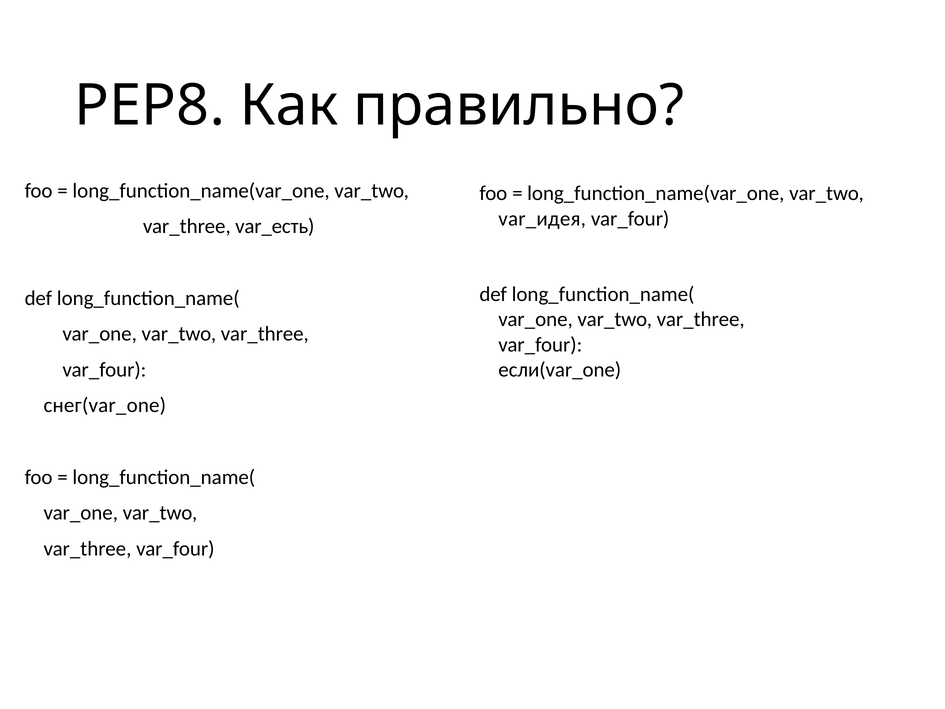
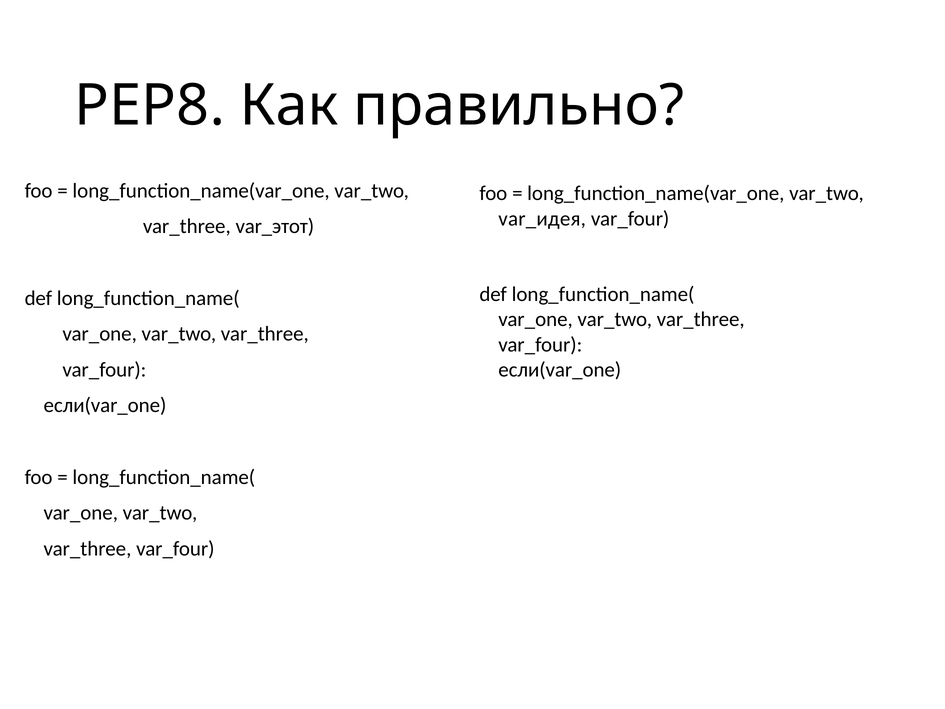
var_есть: var_есть -> var_этот
снег(var_one at (105, 405): снег(var_one -> если(var_one
